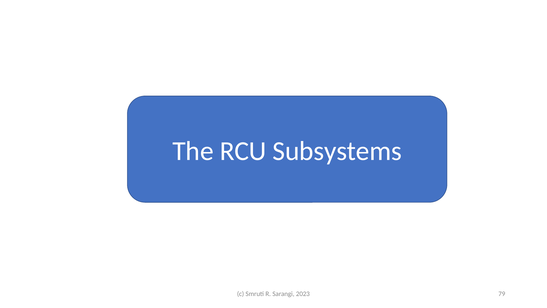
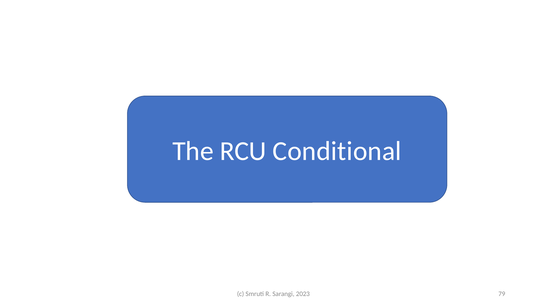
Subsystems: Subsystems -> Conditional
